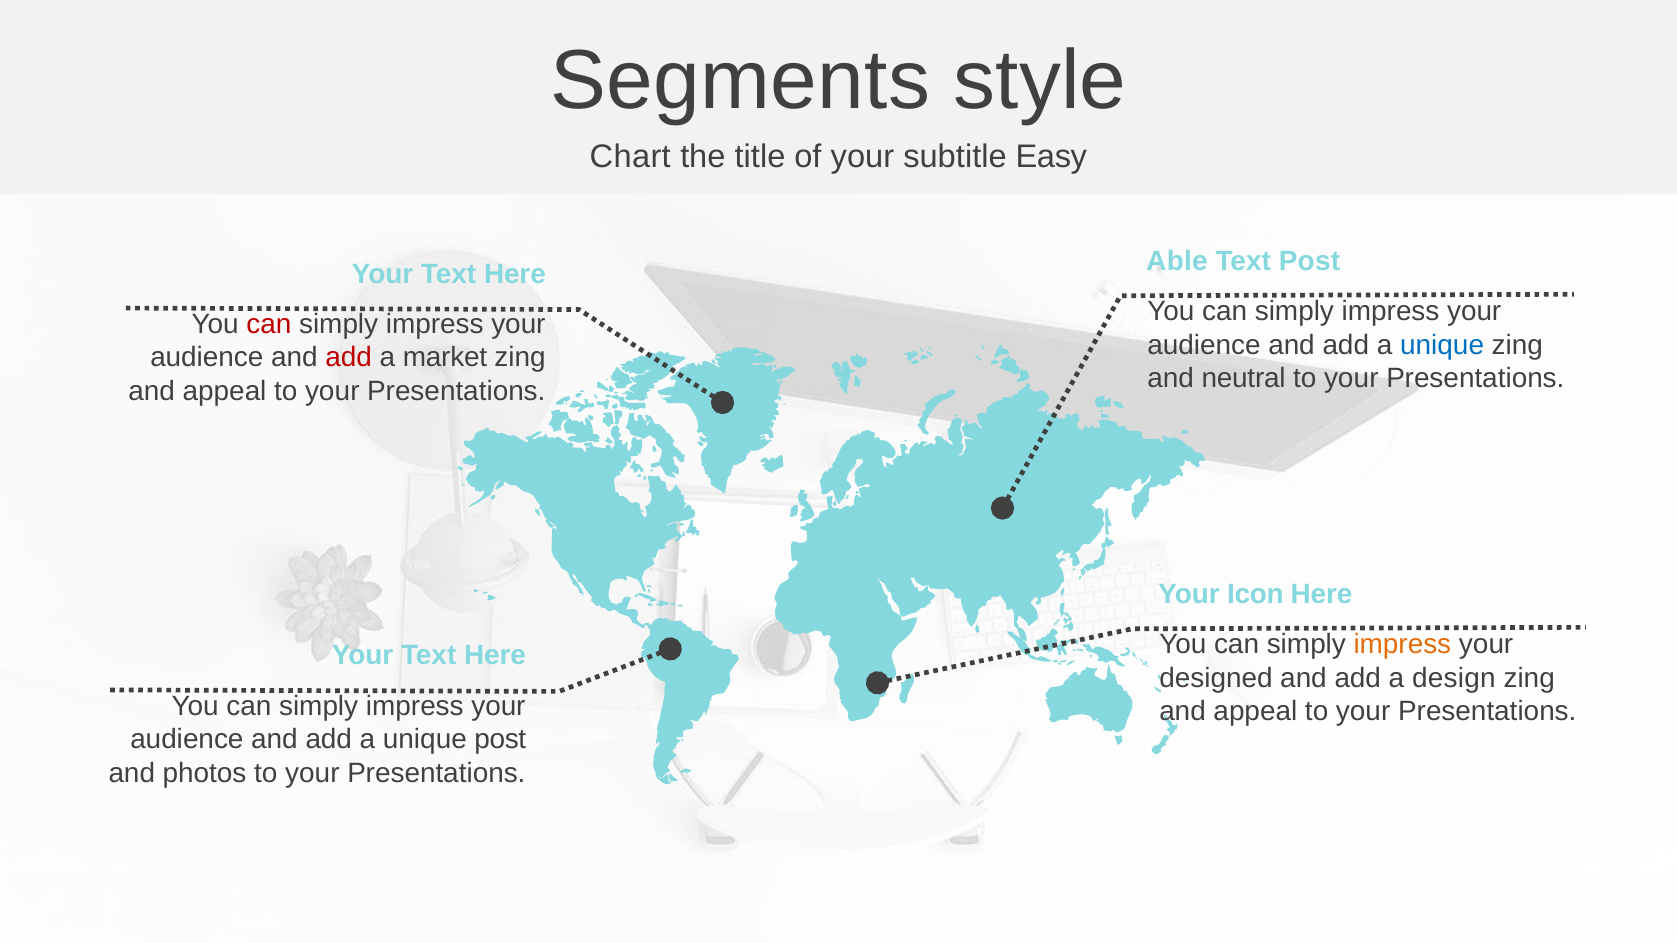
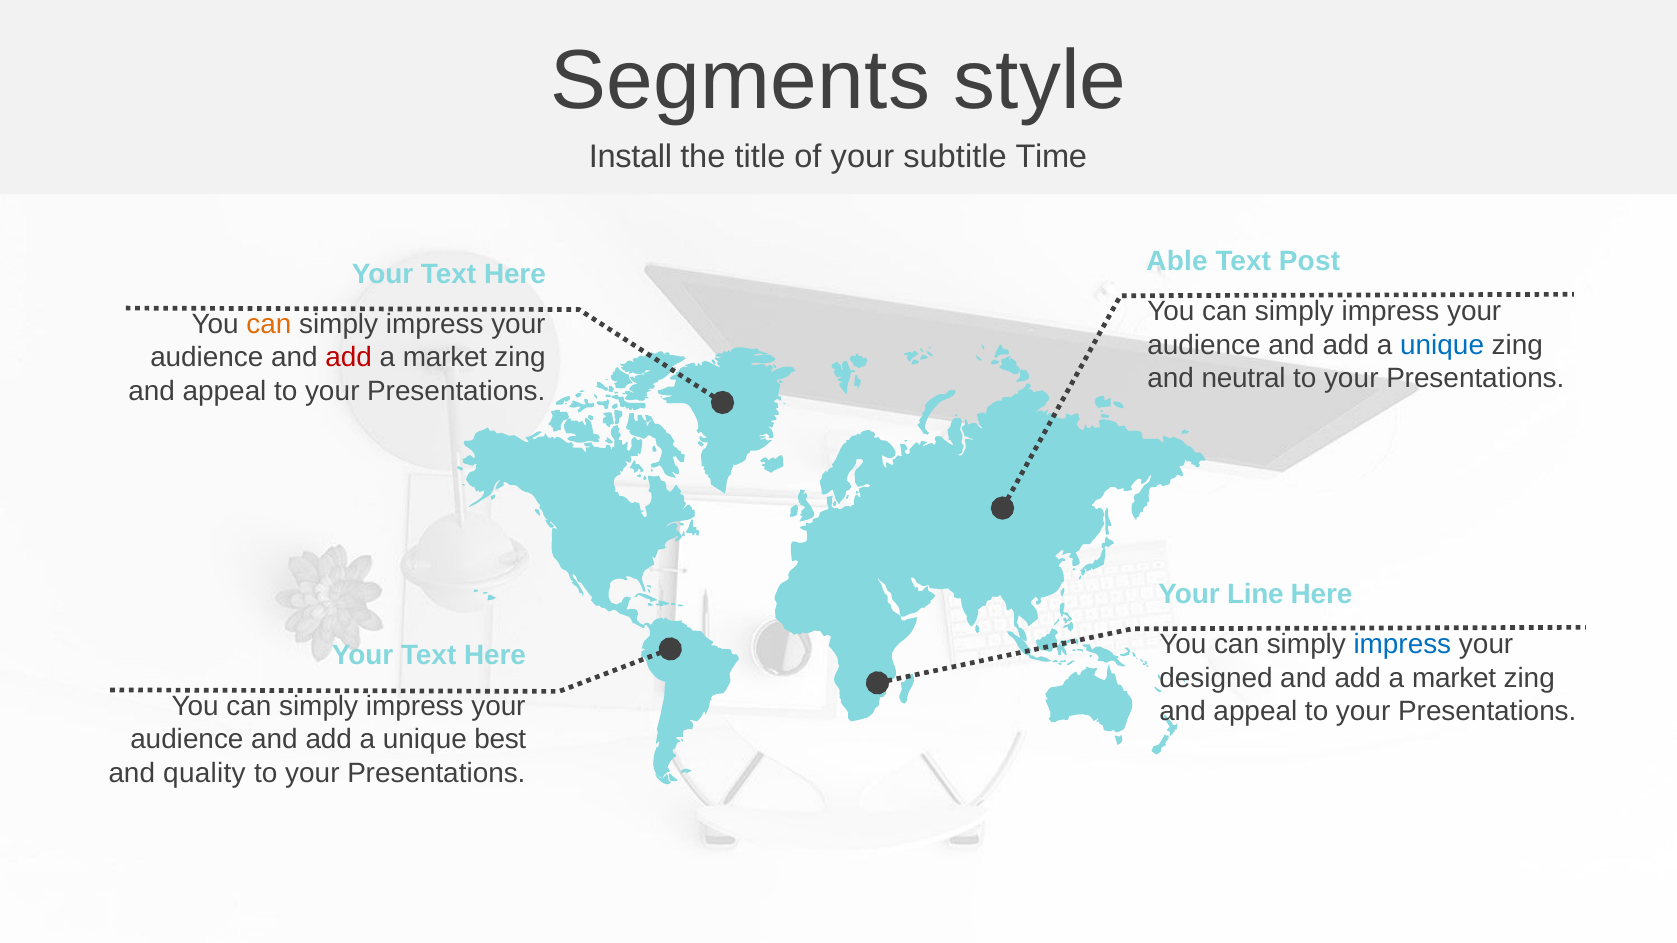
Chart: Chart -> Install
Easy: Easy -> Time
can at (269, 324) colour: red -> orange
Icon: Icon -> Line
impress at (1402, 645) colour: orange -> blue
design at (1454, 678): design -> market
unique post: post -> best
photos: photos -> quality
